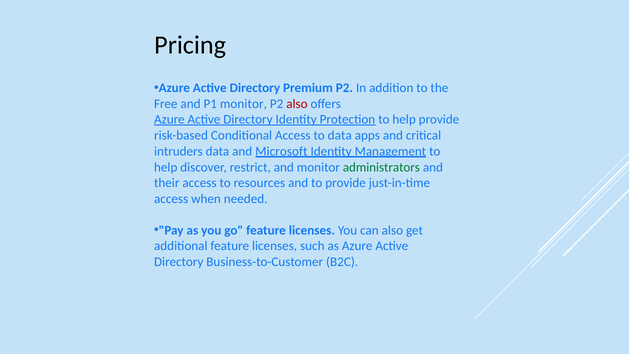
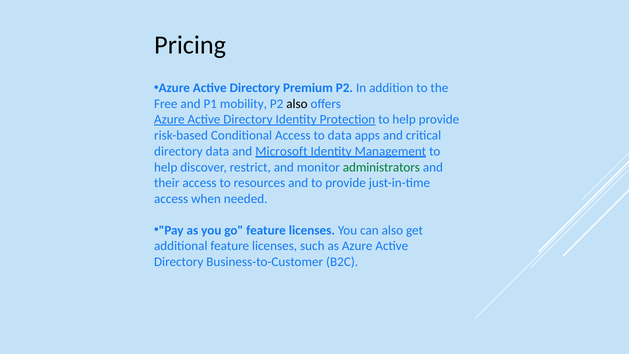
P1 monitor: monitor -> mobility
also at (297, 104) colour: red -> black
intruders at (178, 151): intruders -> directory
